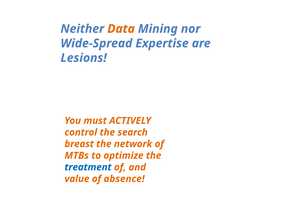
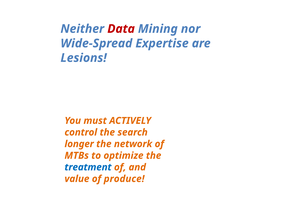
Data colour: orange -> red
breast: breast -> longer
absence: absence -> produce
